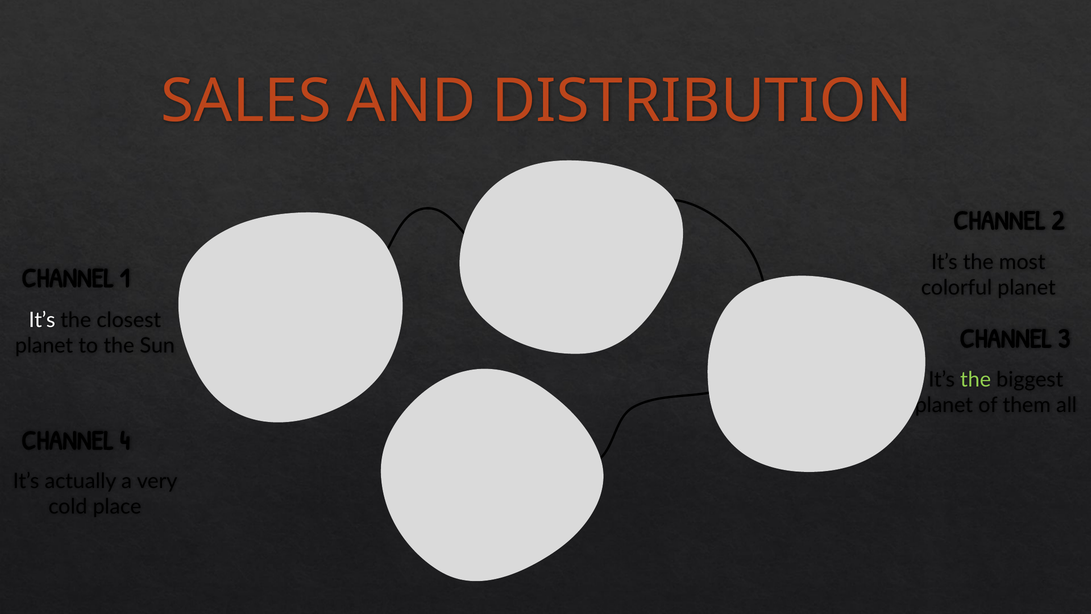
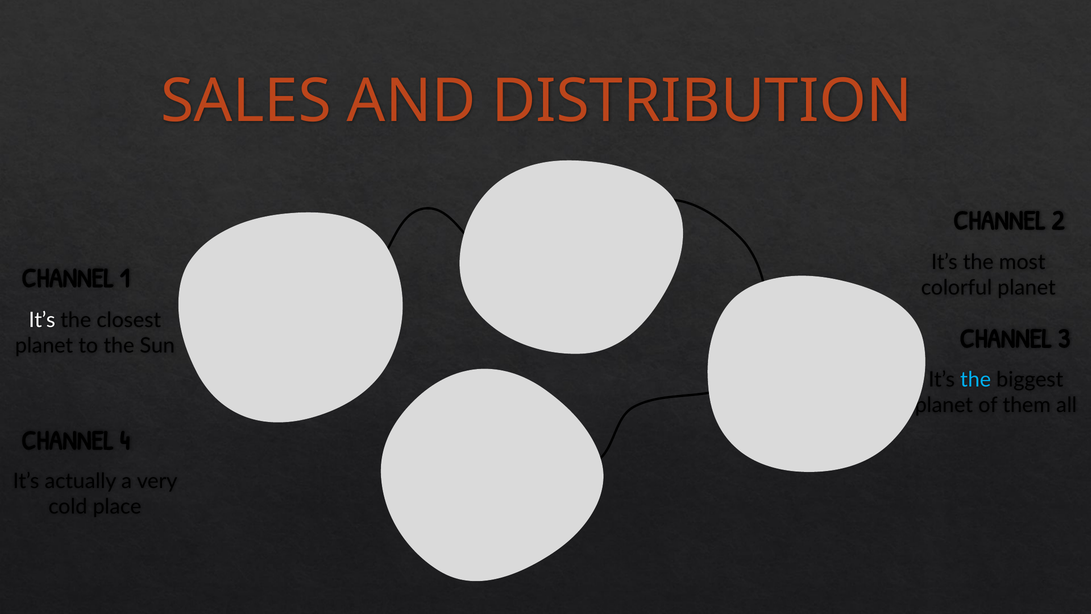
the at (976, 380) colour: light green -> light blue
